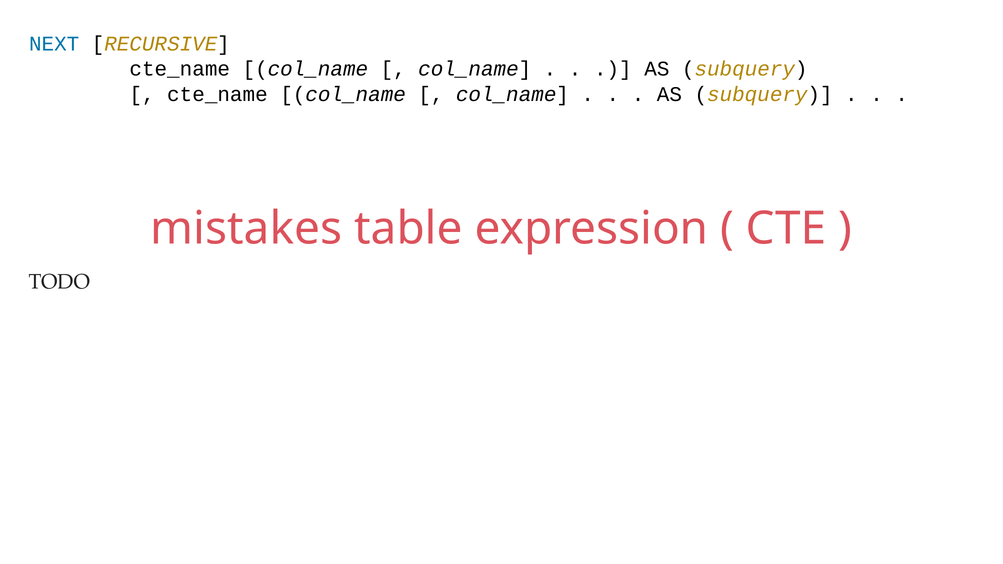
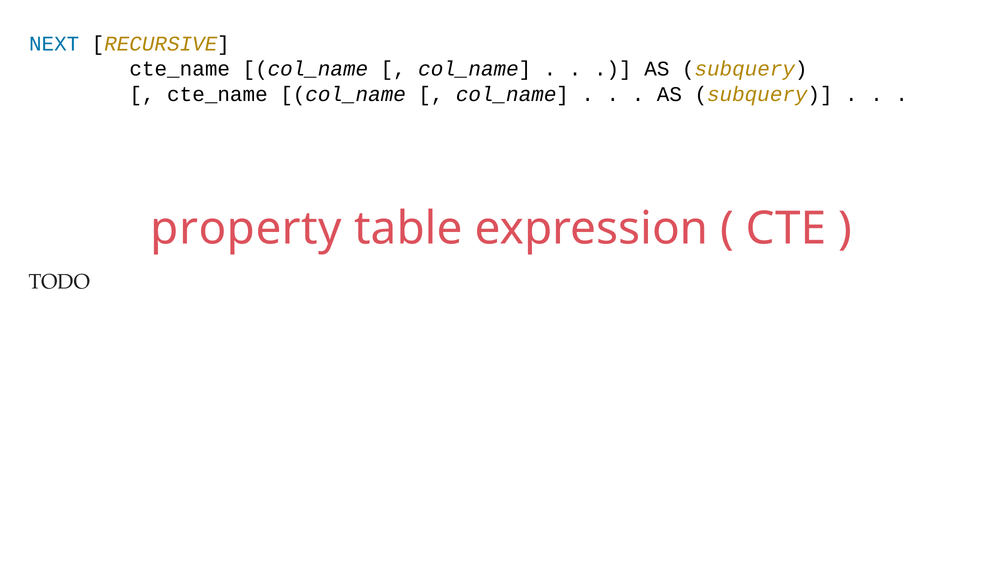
mistakes: mistakes -> property
